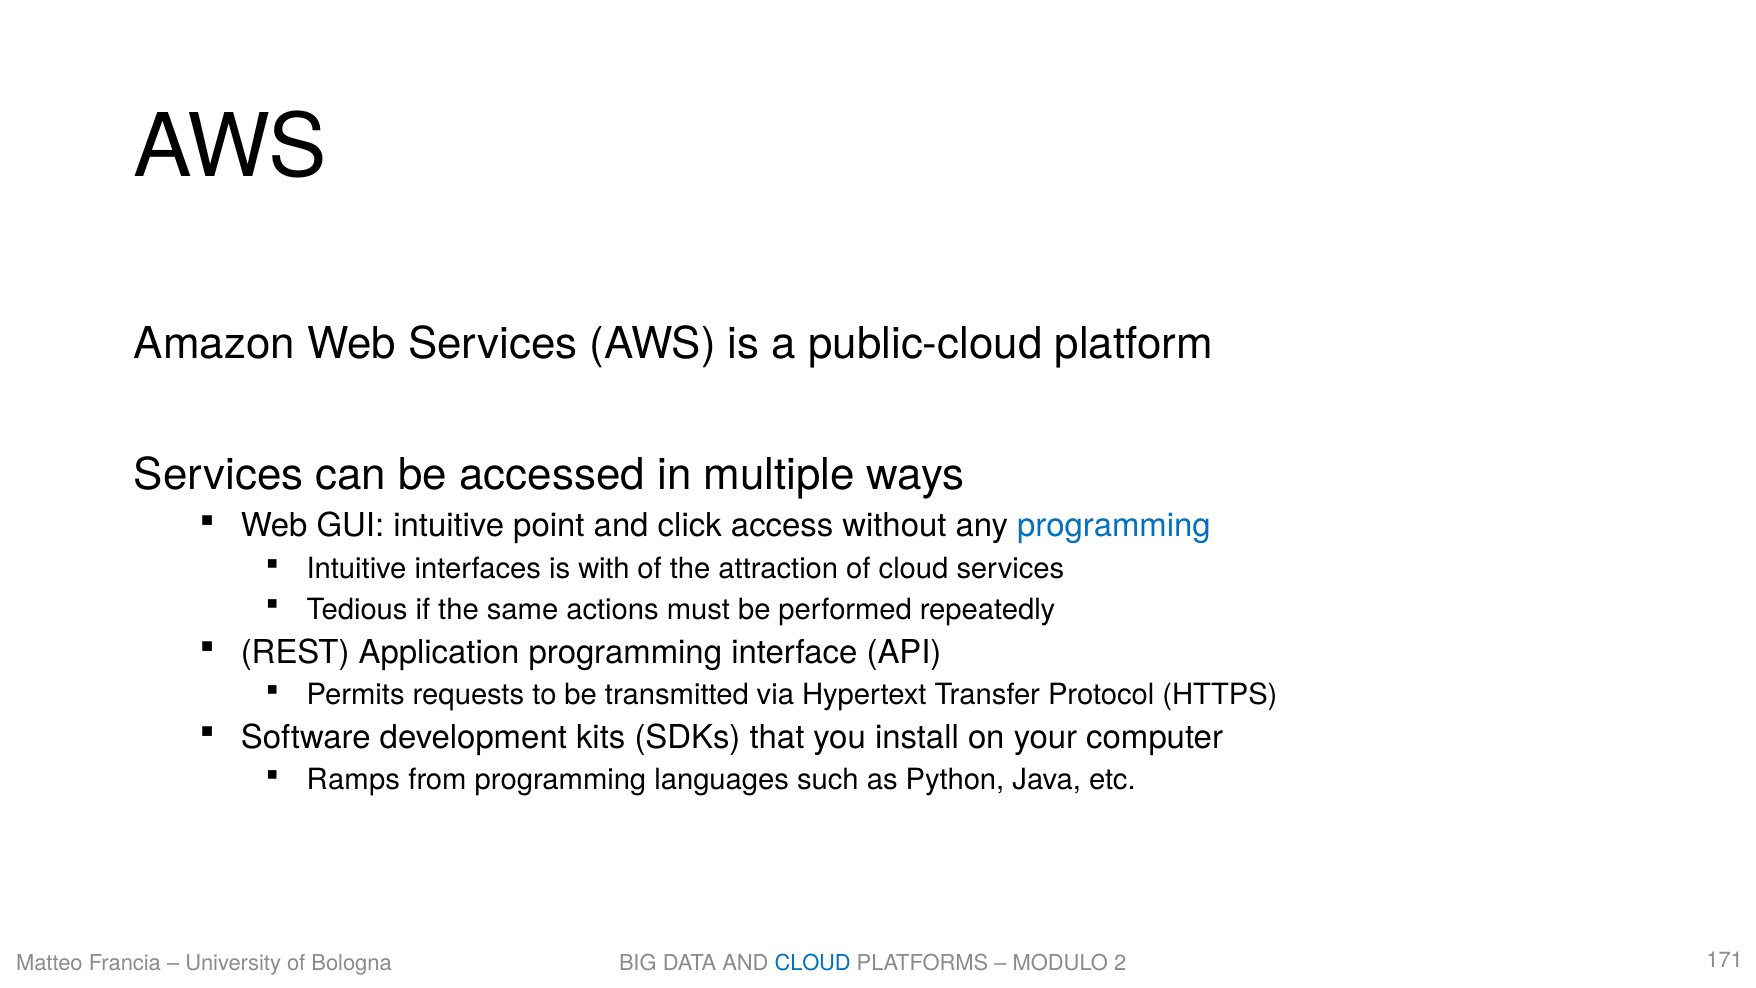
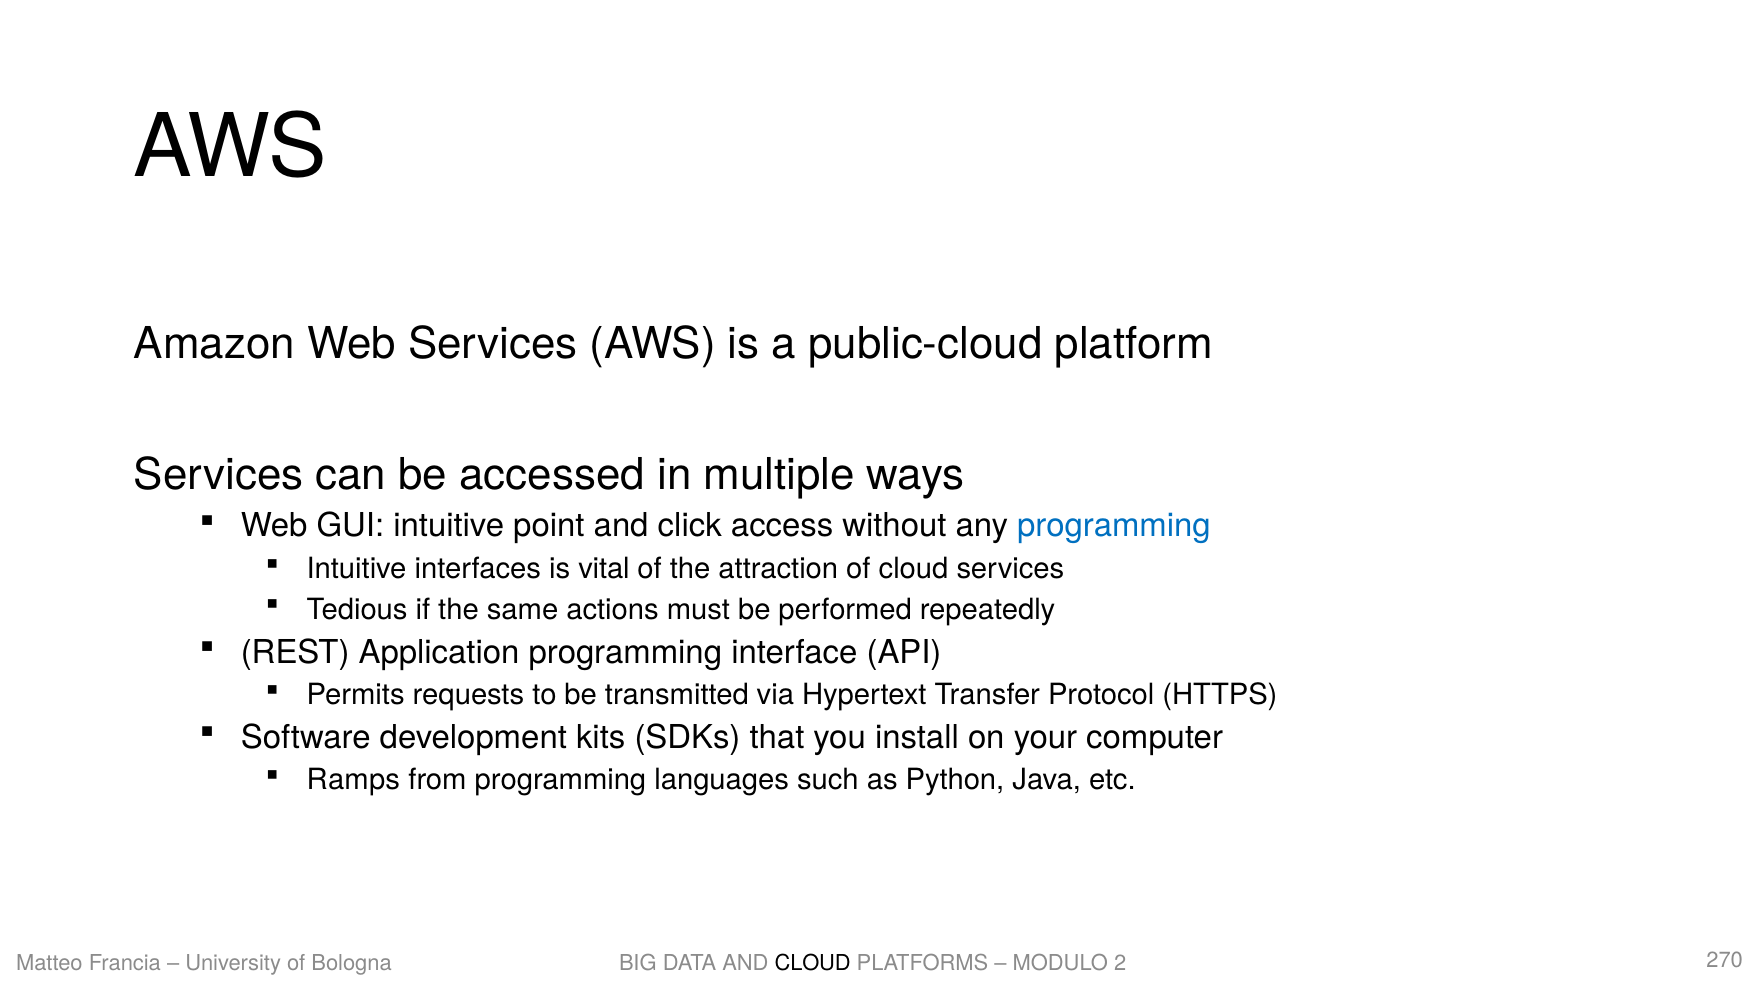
with: with -> vital
CLOUD at (813, 963) colour: blue -> black
171: 171 -> 270
